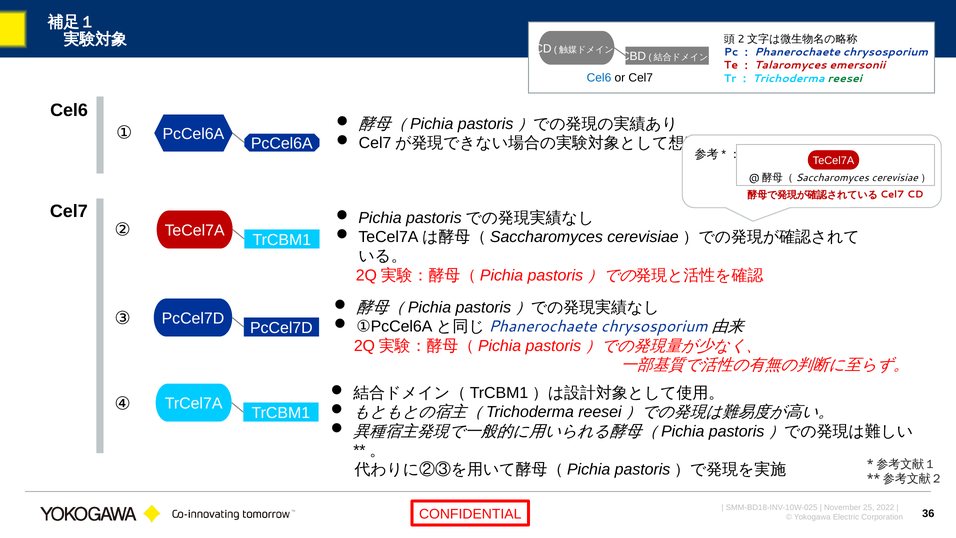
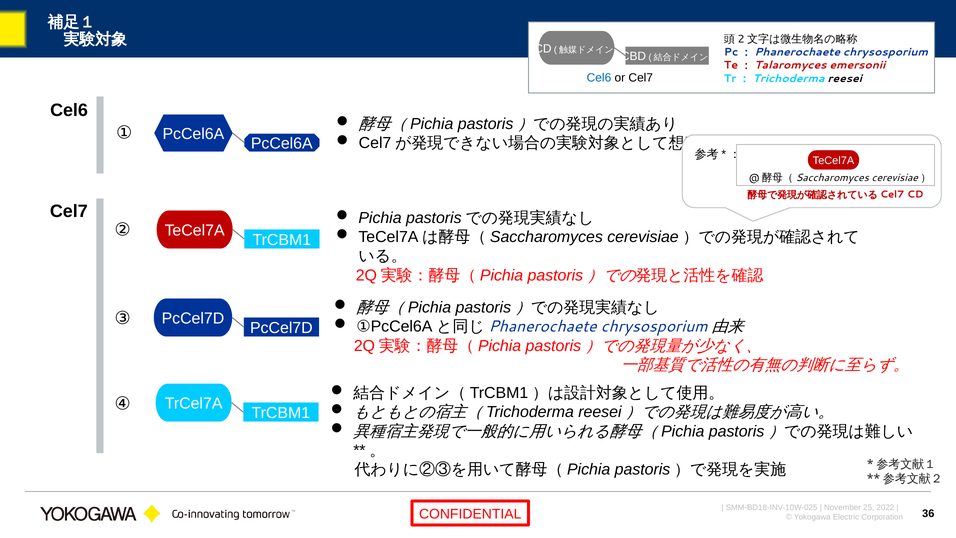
reesei colour: green -> black
